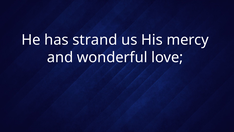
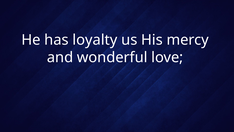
strand: strand -> loyalty
